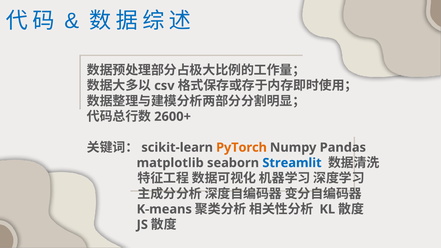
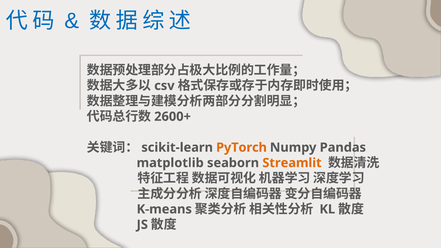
Streamlit colour: blue -> orange
